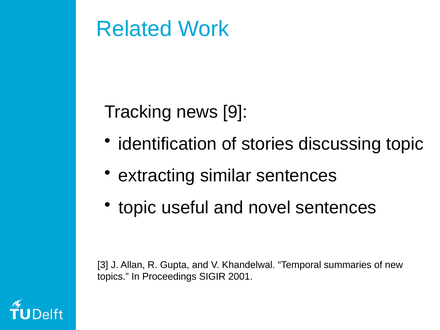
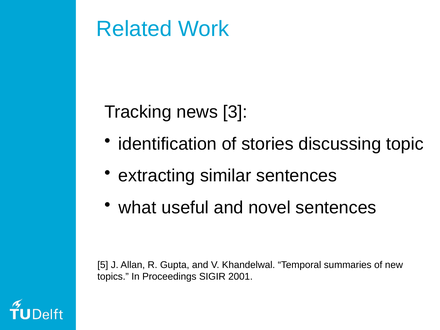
9: 9 -> 3
topic at (137, 208): topic -> what
3: 3 -> 5
